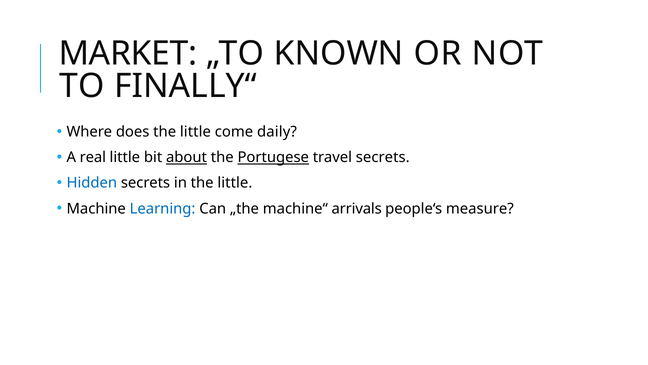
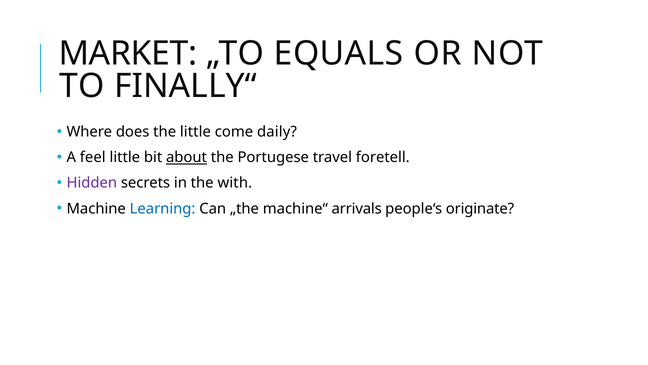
KNOWN: KNOWN -> EQUALS
real: real -> feel
Portugese underline: present -> none
travel secrets: secrets -> foretell
Hidden colour: blue -> purple
in the little: little -> with
measure: measure -> originate
